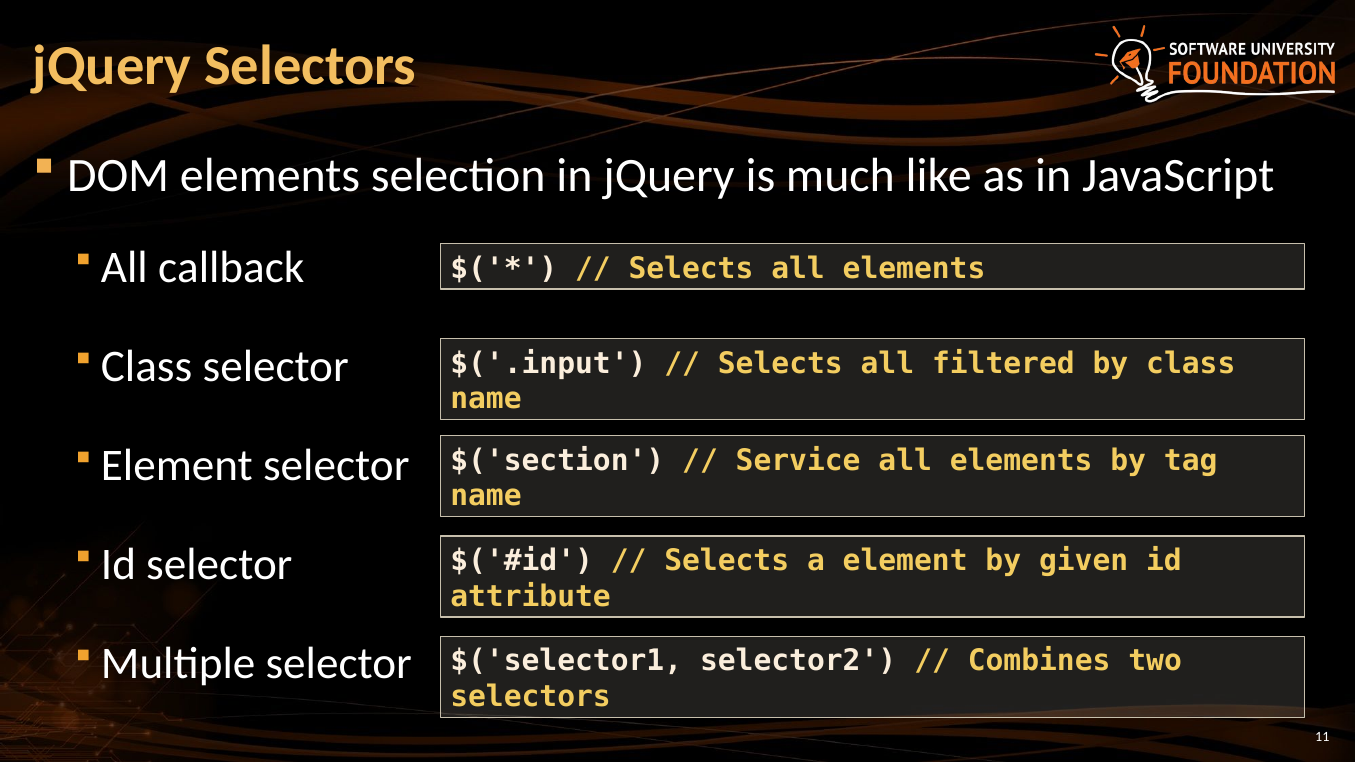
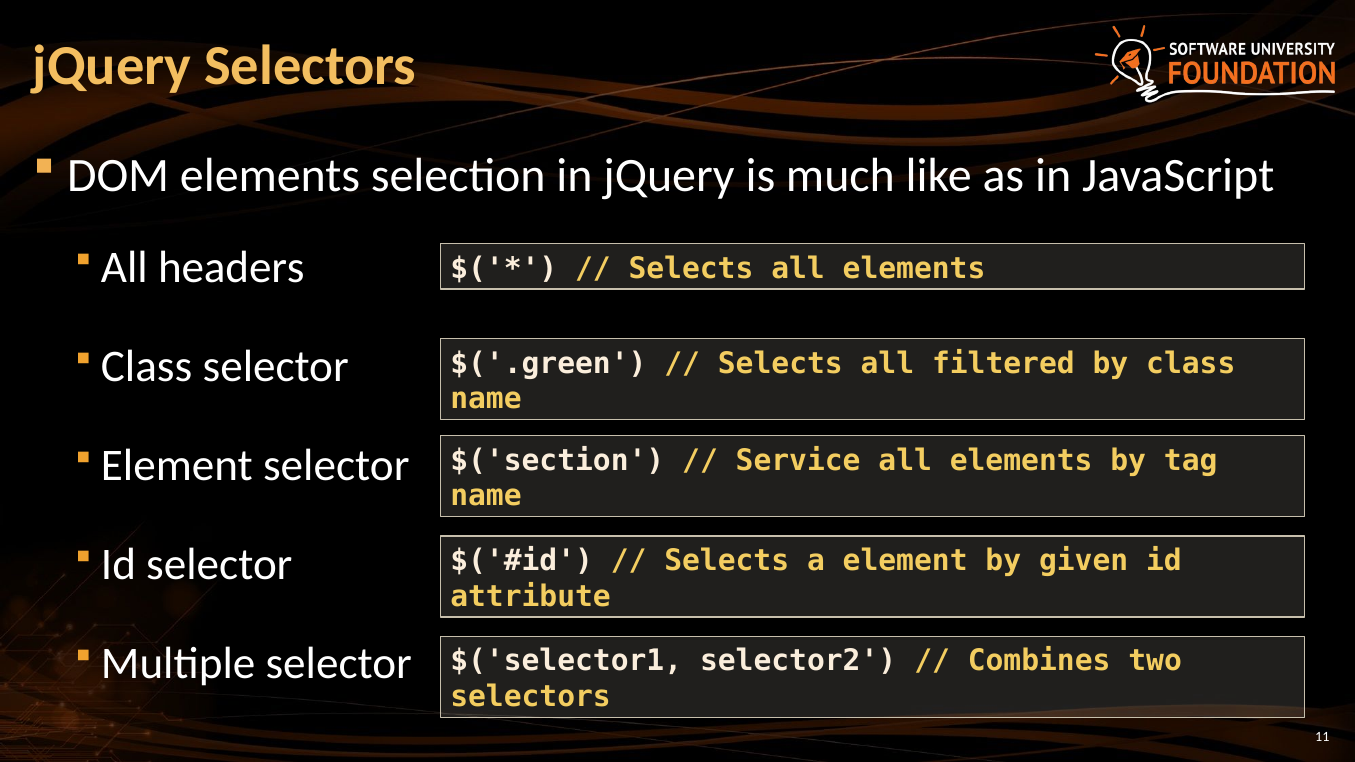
callback: callback -> headers
$('.input: $('.input -> $('.green
